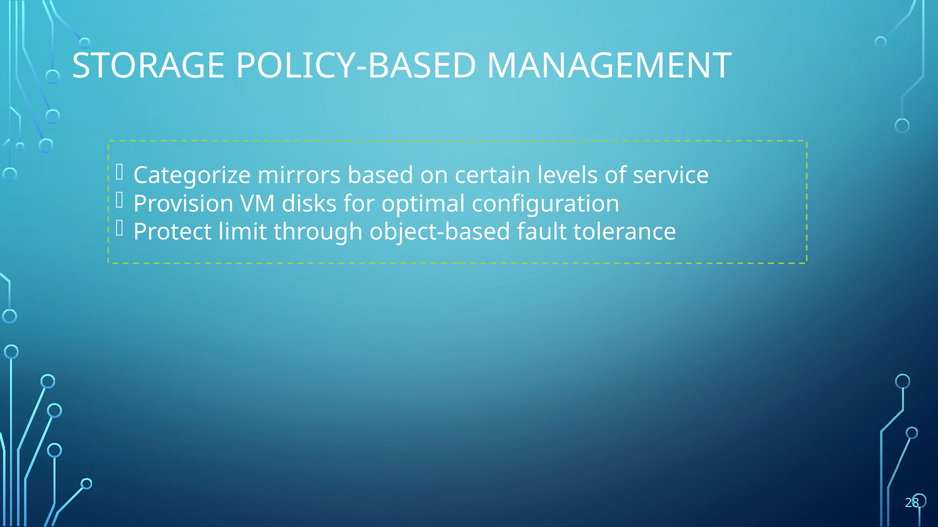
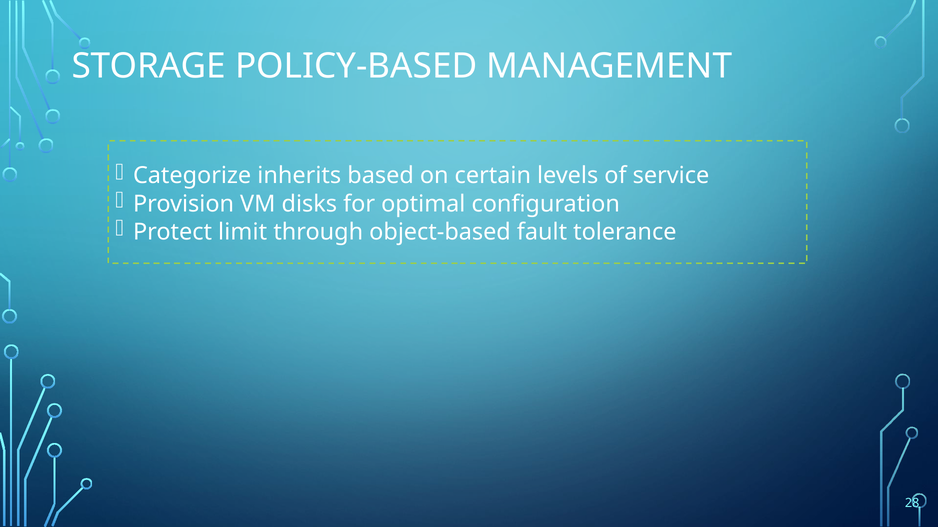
mirrors: mirrors -> inherits
